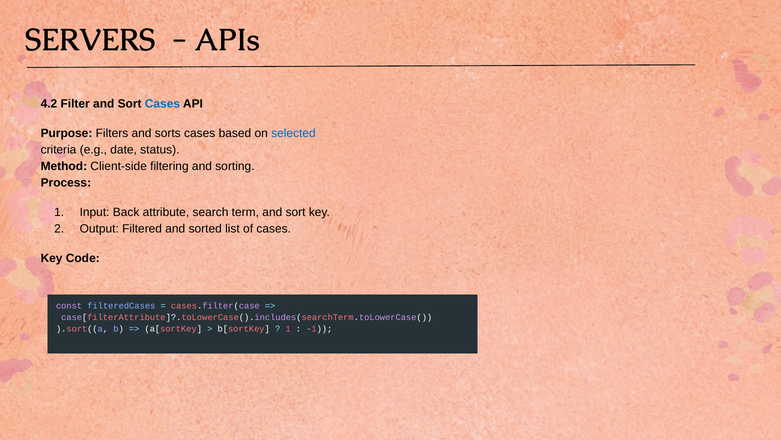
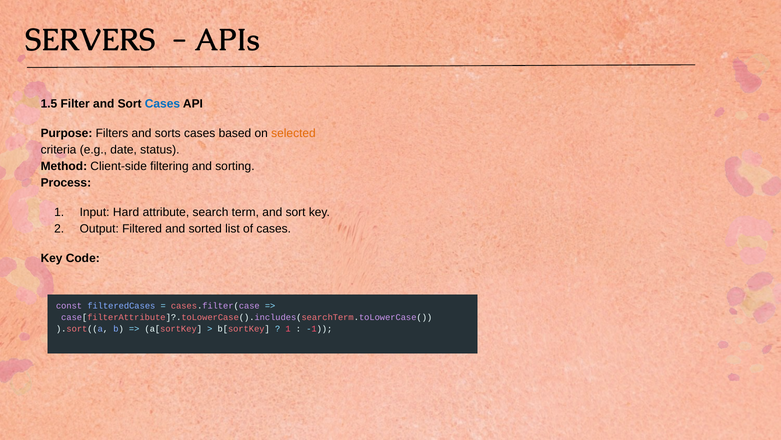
4.2: 4.2 -> 1.5
selected colour: blue -> orange
Back: Back -> Hard
